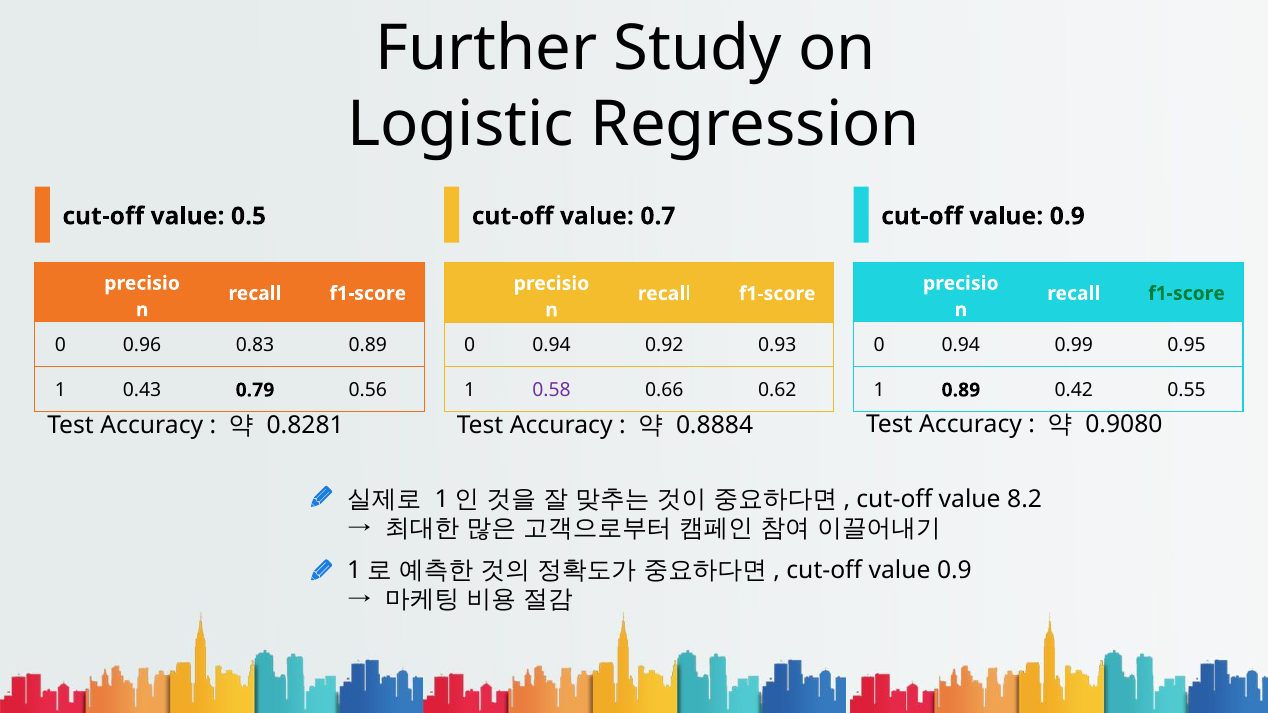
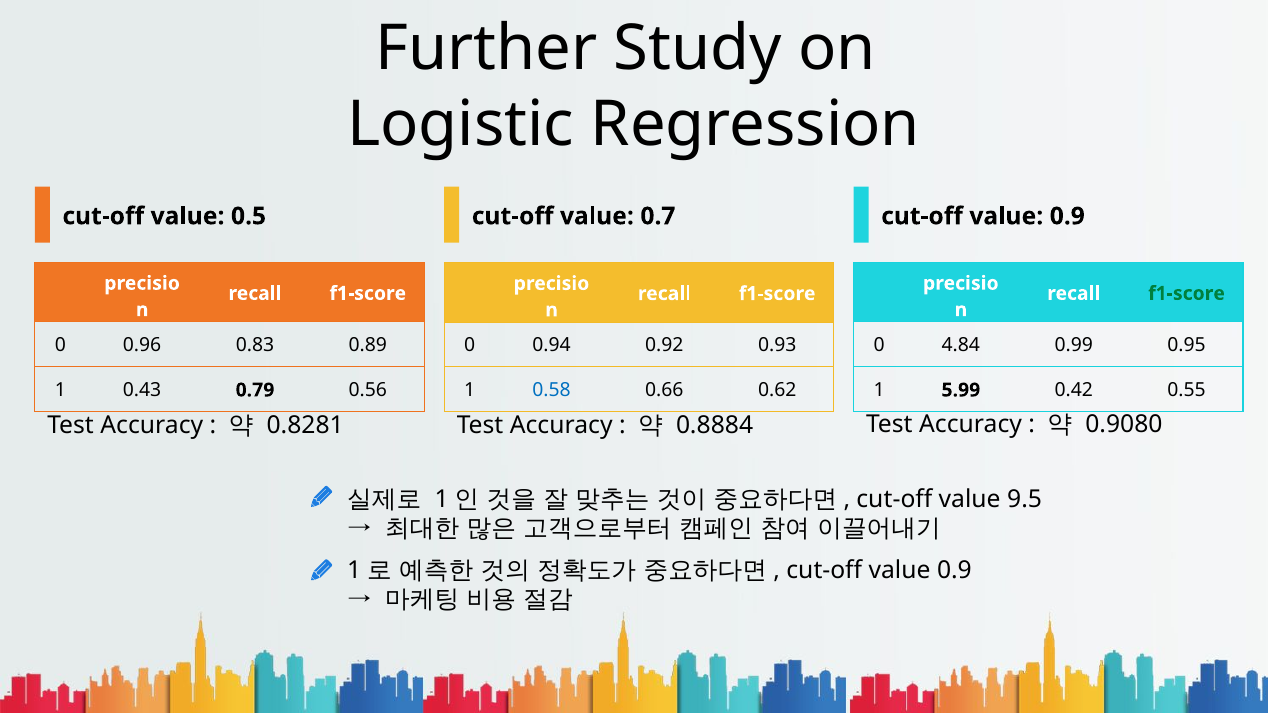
0.94 at (961, 346): 0.94 -> 4.84
1 0.89: 0.89 -> 5.99
0.58 colour: purple -> blue
8.2: 8.2 -> 9.5
